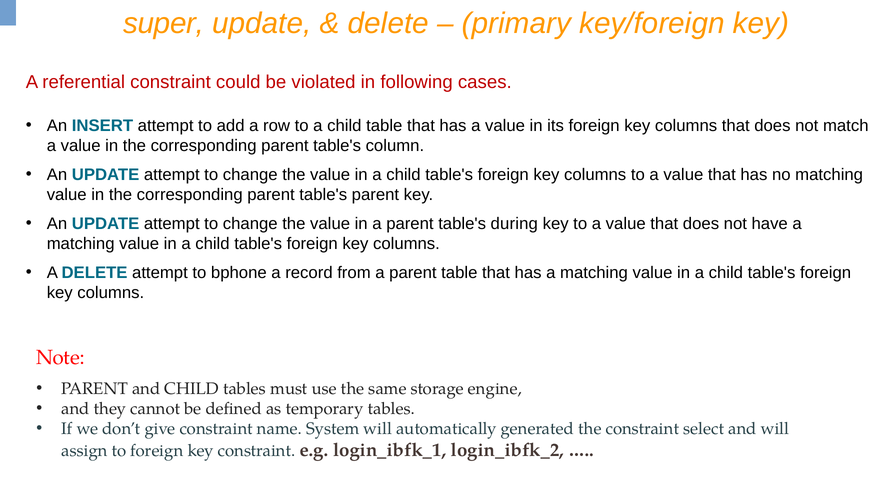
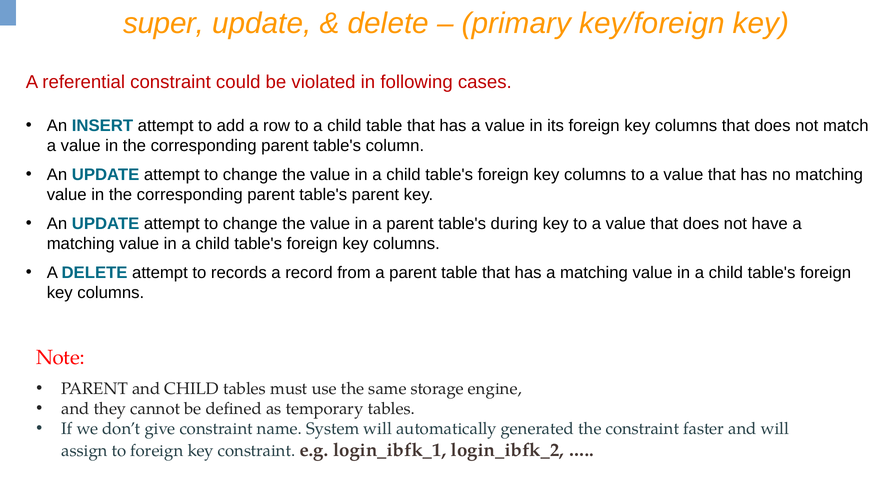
bphone: bphone -> records
select: select -> faster
